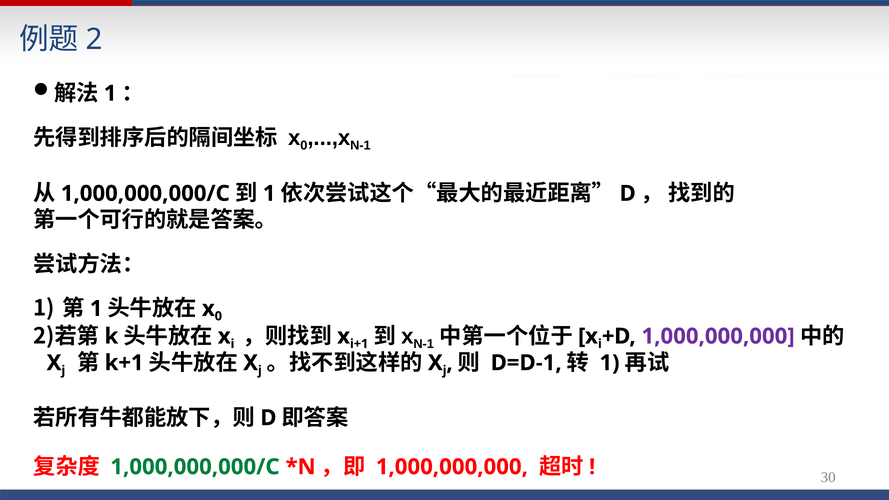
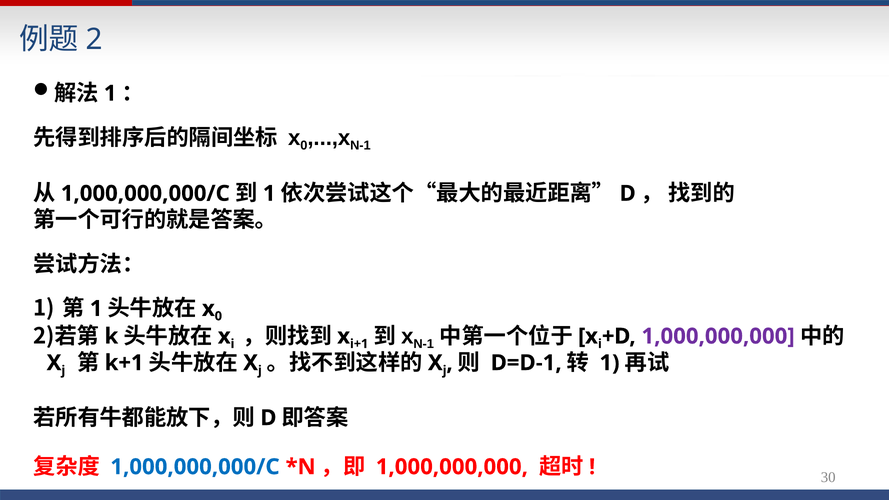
1,000,000,000/C at (195, 467) colour: green -> blue
